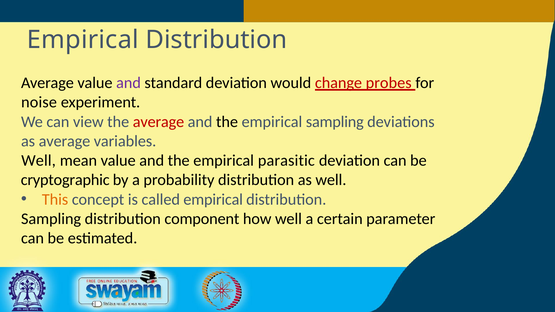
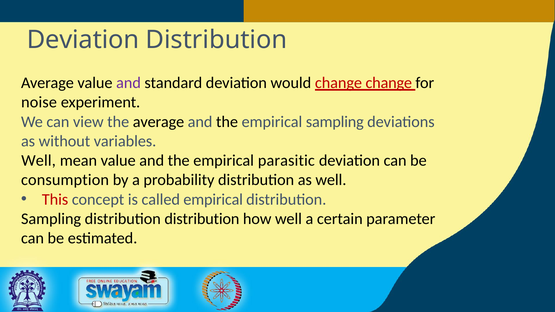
Empirical at (83, 40): Empirical -> Deviation
change probes: probes -> change
average at (158, 122) colour: red -> black
as average: average -> without
cryptographic: cryptographic -> consumption
This colour: orange -> red
distribution component: component -> distribution
